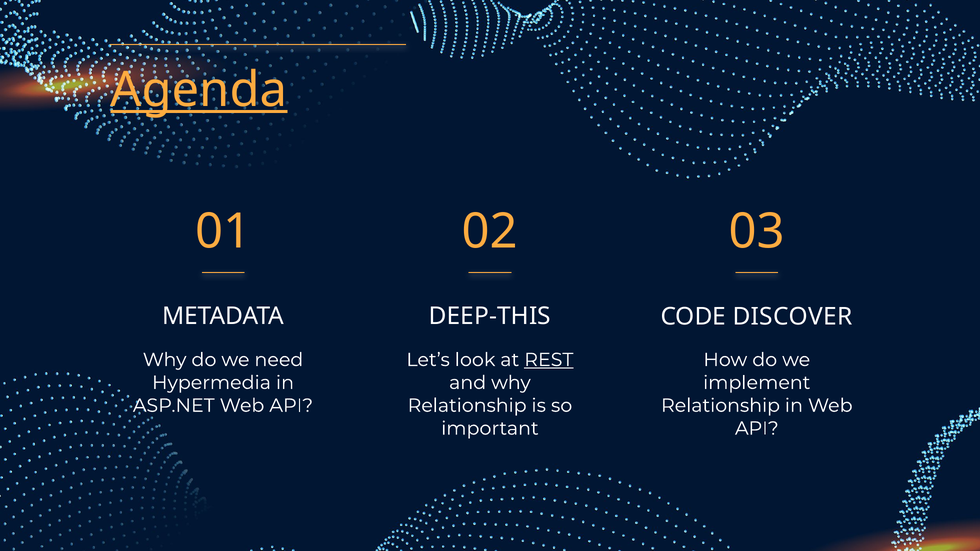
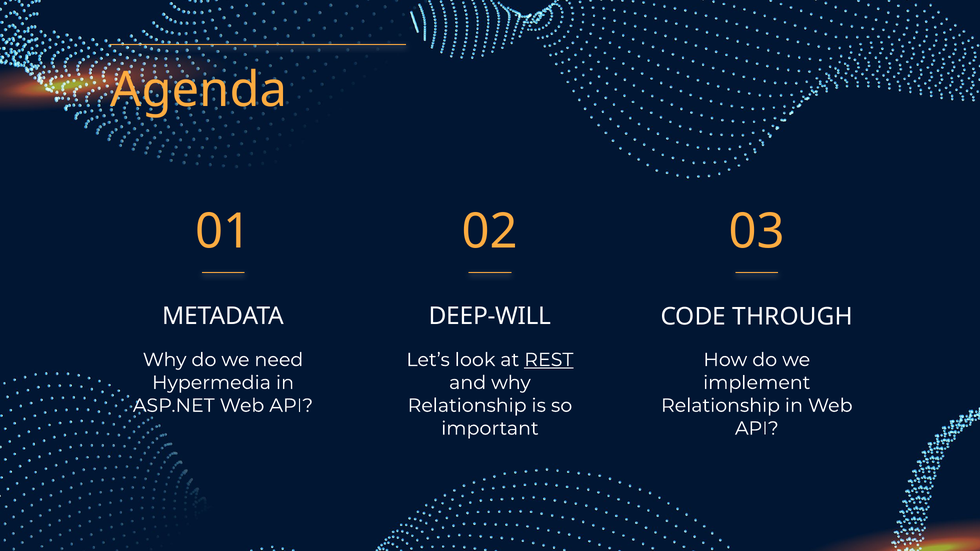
Agenda underline: present -> none
DEEP-THIS: DEEP-THIS -> DEEP-WILL
DISCOVER: DISCOVER -> THROUGH
